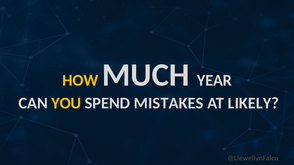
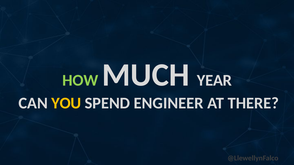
HOW colour: yellow -> light green
MISTAKES: MISTAKES -> ENGINEER
LIKELY: LIKELY -> THERE
